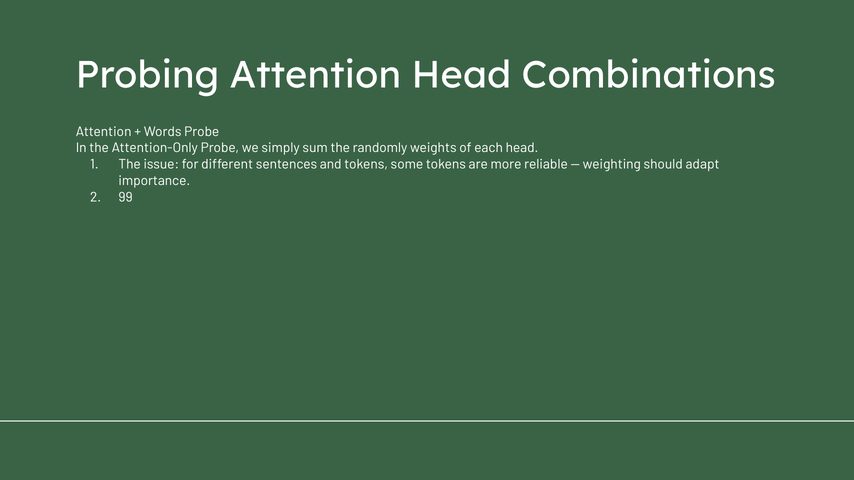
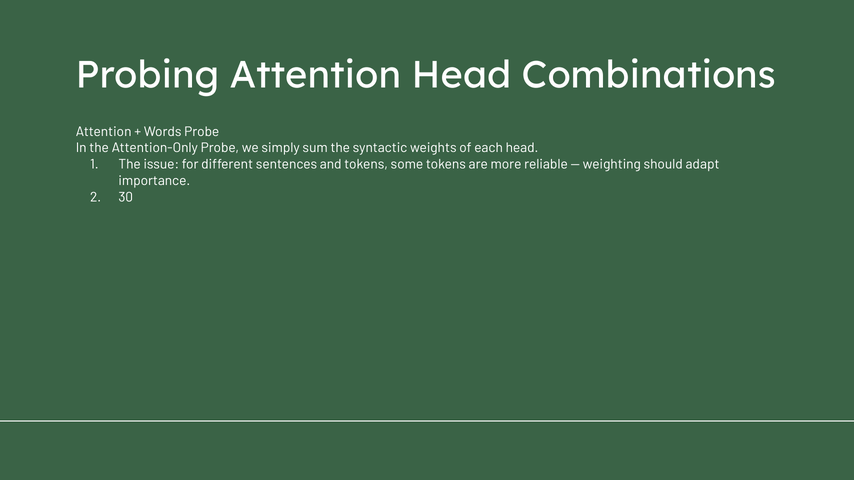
randomly: randomly -> syntactic
99: 99 -> 30
